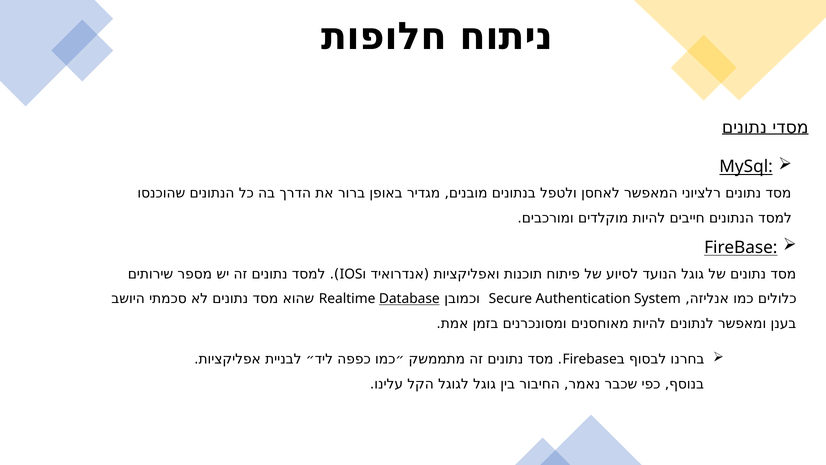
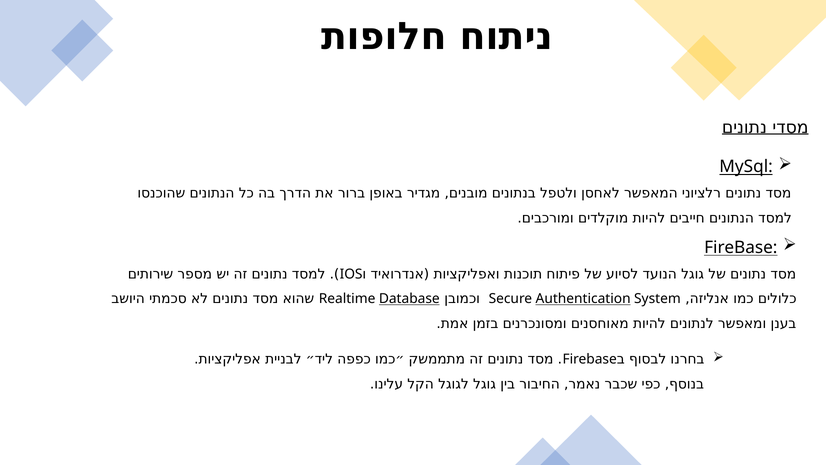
Authentication underline: none -> present
